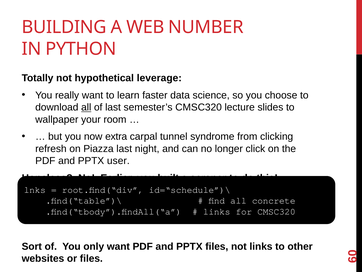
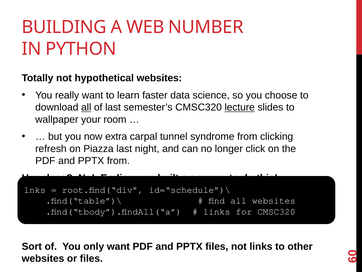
hypothetical leverage: leverage -> websites
lecture underline: none -> present
PPTX user: user -> from
all concrete: concrete -> websites
